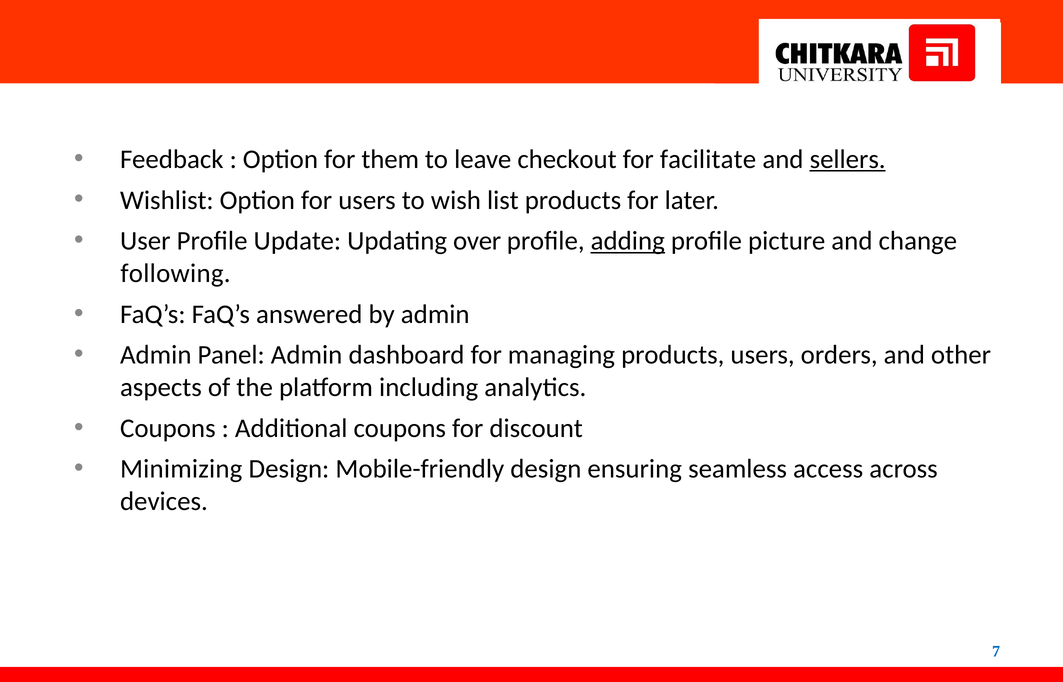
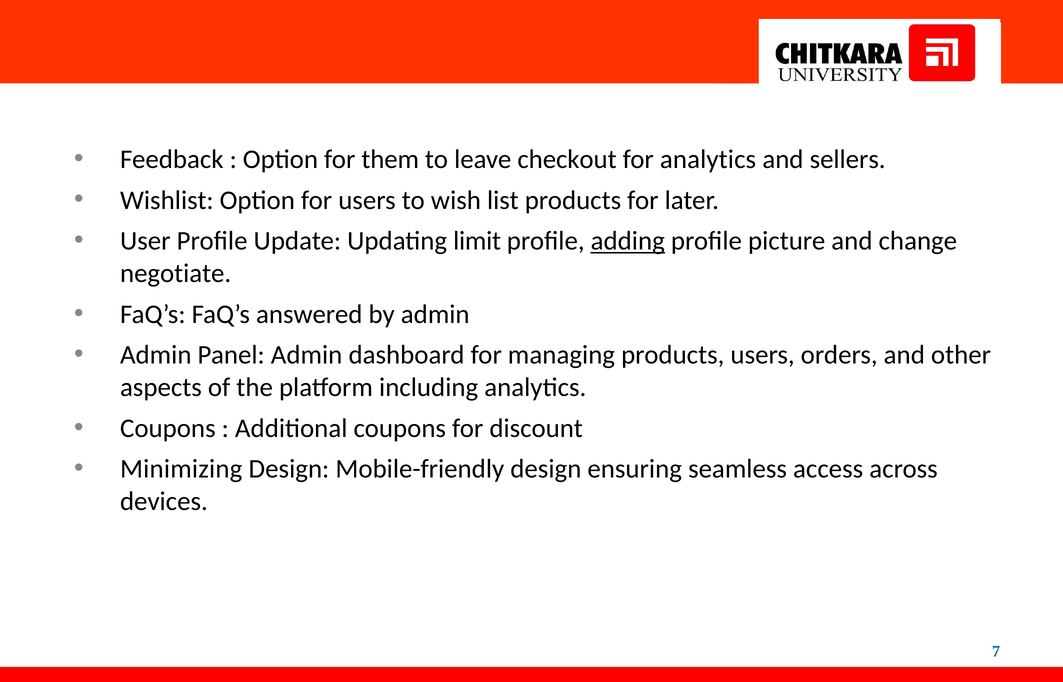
for facilitate: facilitate -> analytics
sellers underline: present -> none
over: over -> limit
following: following -> negotiate
